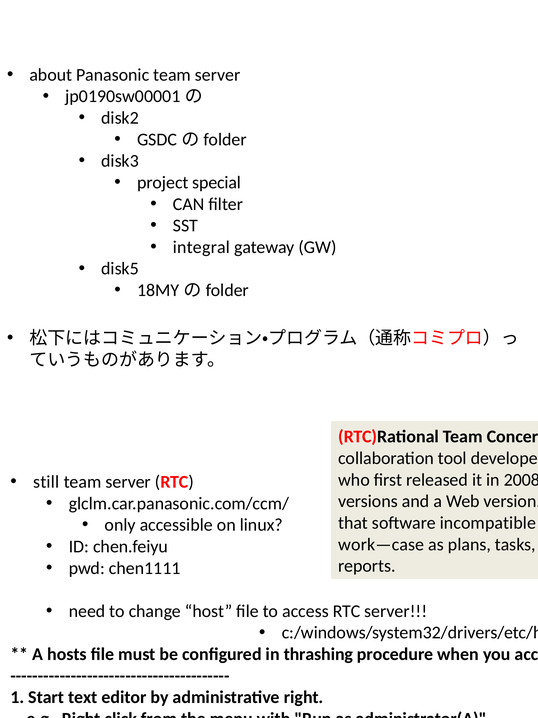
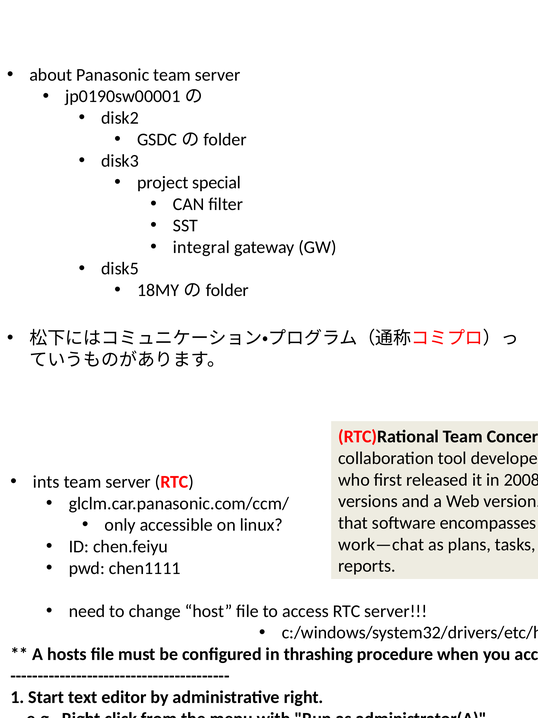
still: still -> ints
incompatible: incompatible -> encompasses
work—case: work—case -> work—chat
